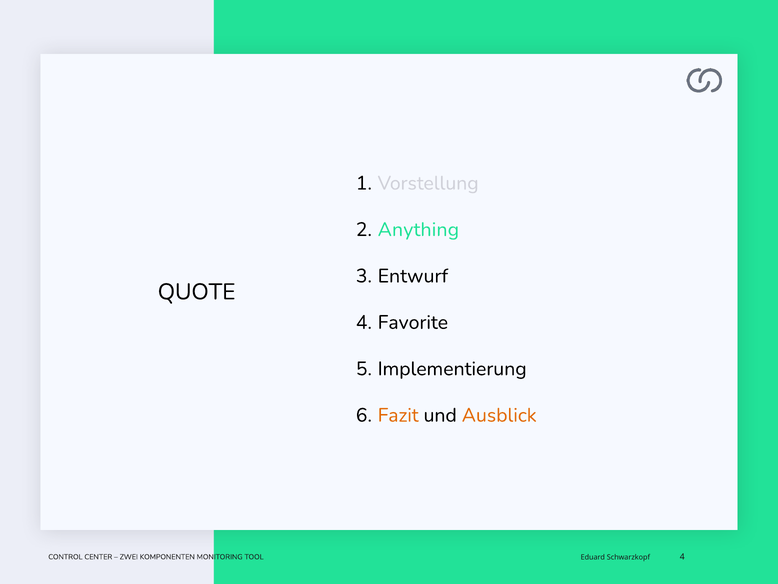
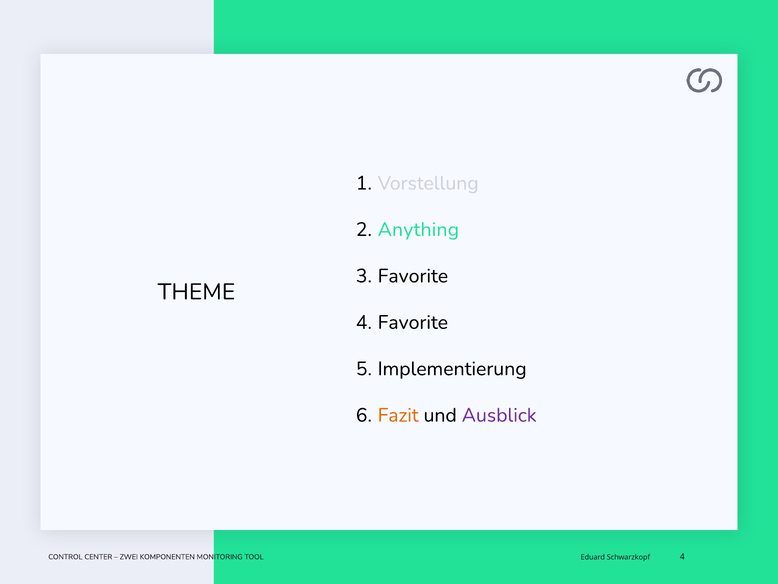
Entwurf at (413, 276): Entwurf -> Favorite
QUOTE: QUOTE -> THEME
Ausblick colour: orange -> purple
